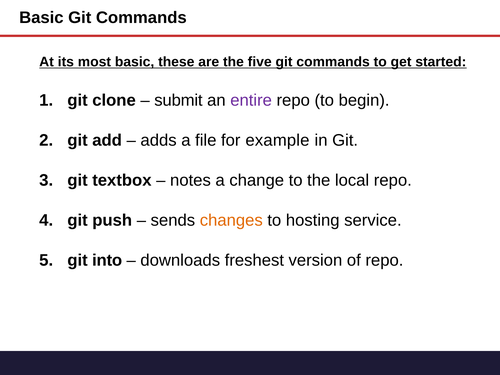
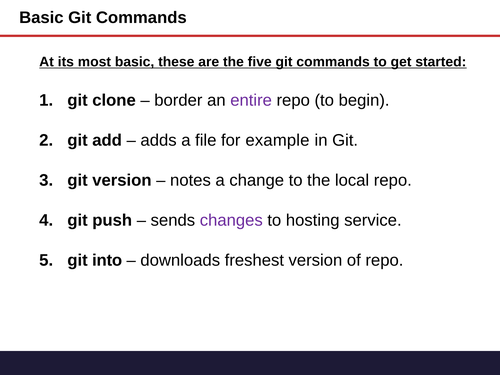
submit: submit -> border
git textbox: textbox -> version
changes colour: orange -> purple
